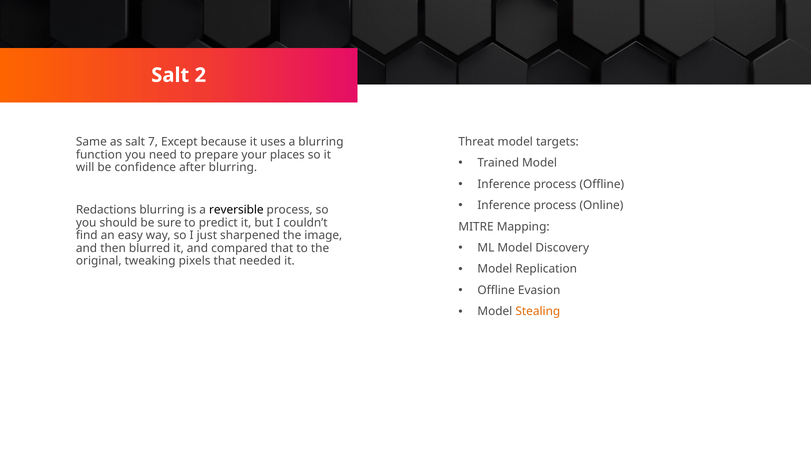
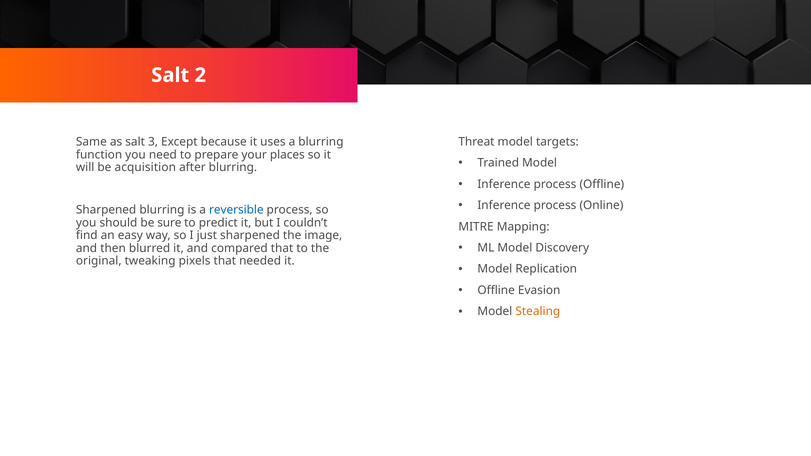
7: 7 -> 3
confidence: confidence -> acquisition
Redactions at (106, 210): Redactions -> Sharpened
reversible colour: black -> blue
